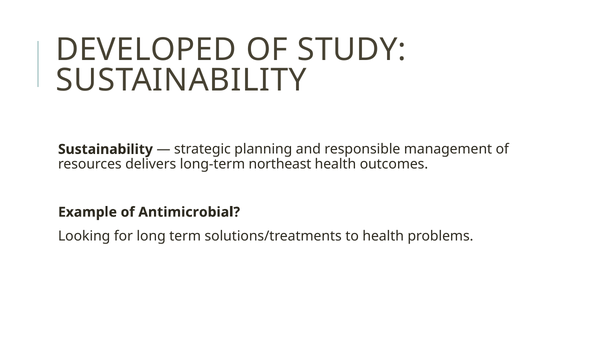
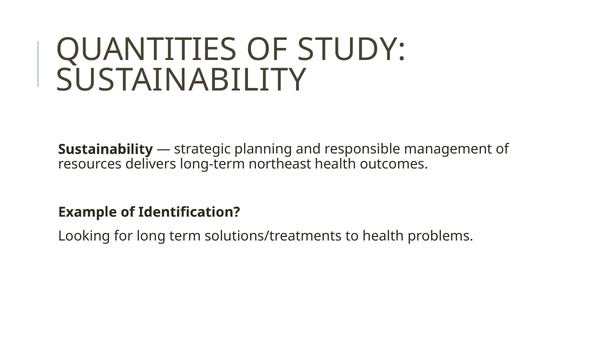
DEVELOPED: DEVELOPED -> QUANTITIES
Antimicrobial: Antimicrobial -> Identification
